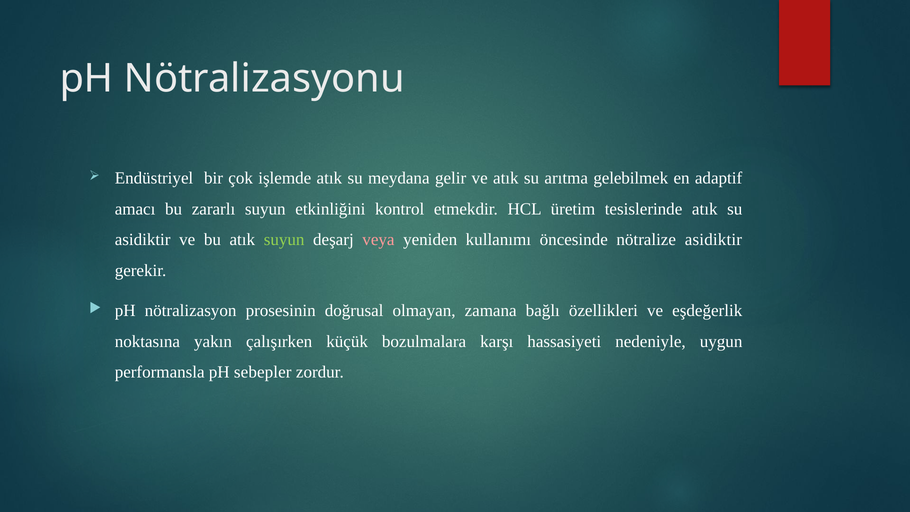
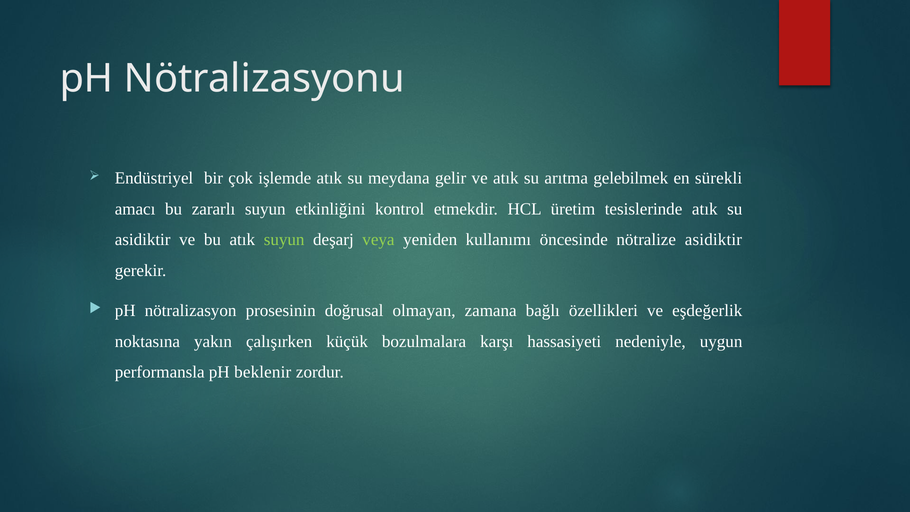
adaptif: adaptif -> sürekli
veya colour: pink -> light green
sebepler: sebepler -> beklenir
